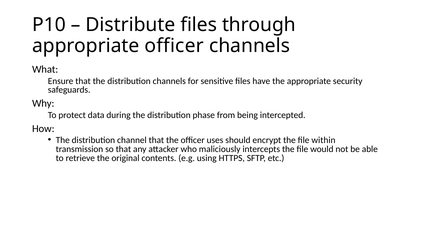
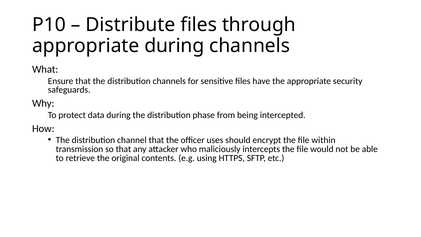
appropriate officer: officer -> during
